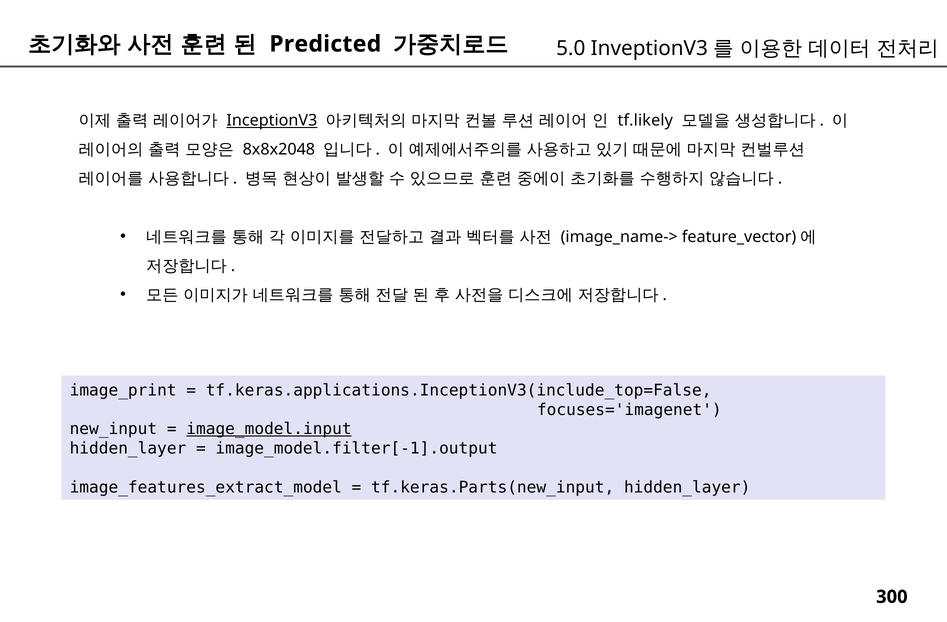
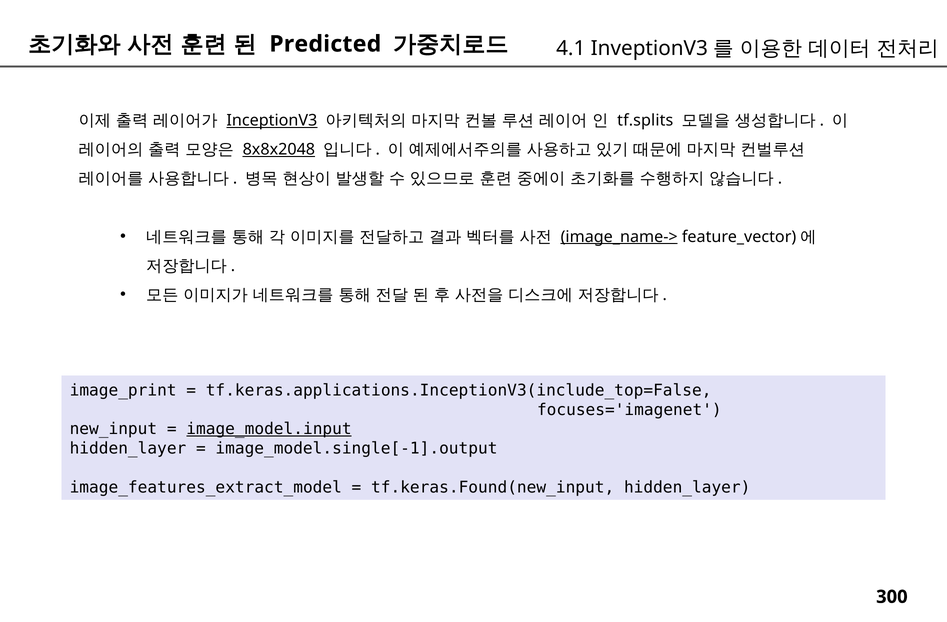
5.0: 5.0 -> 4.1
tf.likely: tf.likely -> tf.splits
8x8x2048 underline: none -> present
image_name-> underline: none -> present
image_model.filter[-1].output: image_model.filter[-1].output -> image_model.single[-1].output
tf.keras.Parts(new_input: tf.keras.Parts(new_input -> tf.keras.Found(new_input
